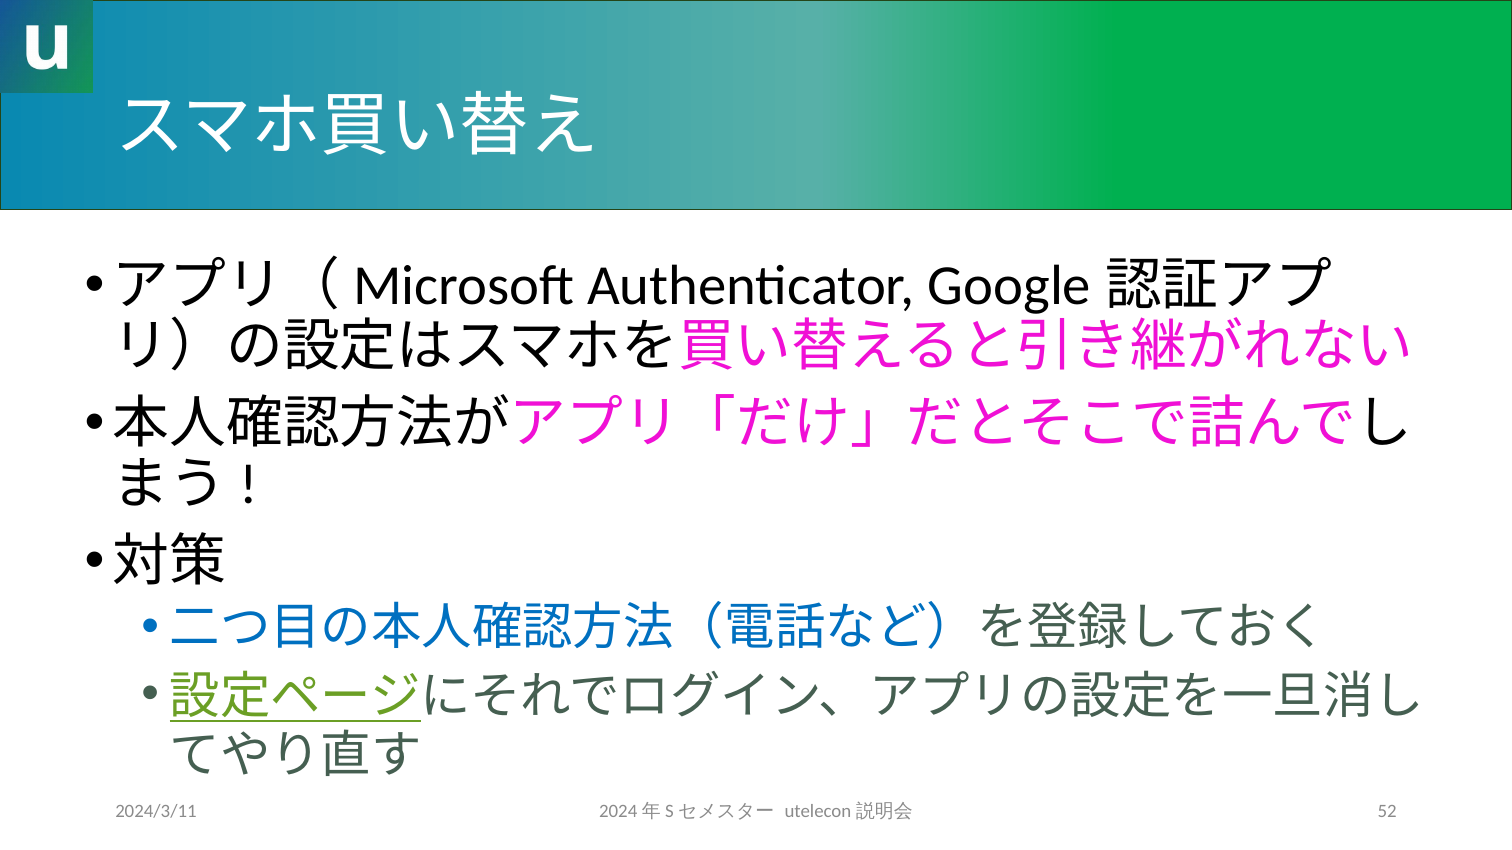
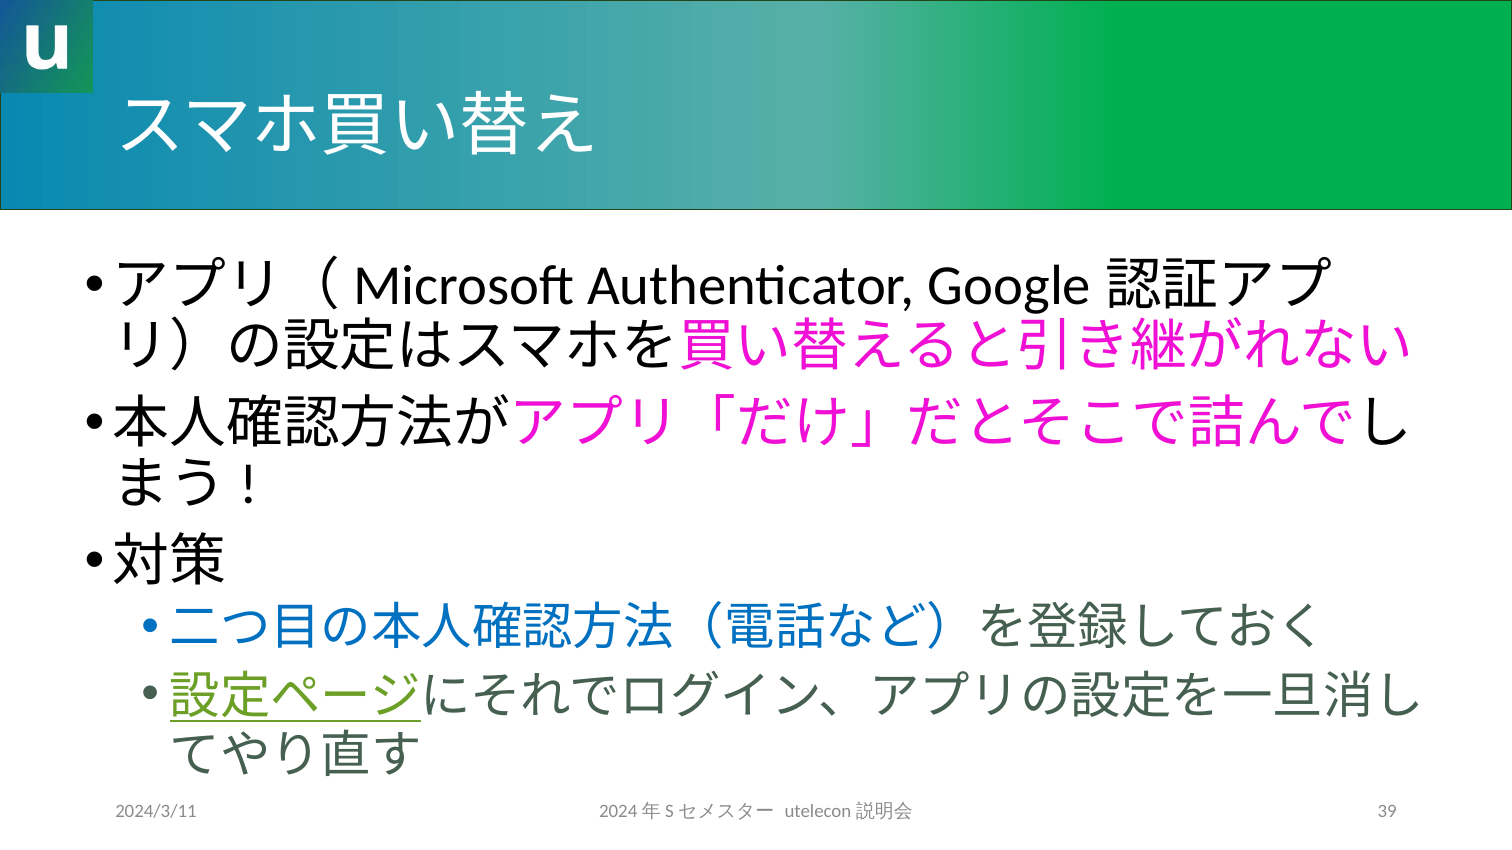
52: 52 -> 39
